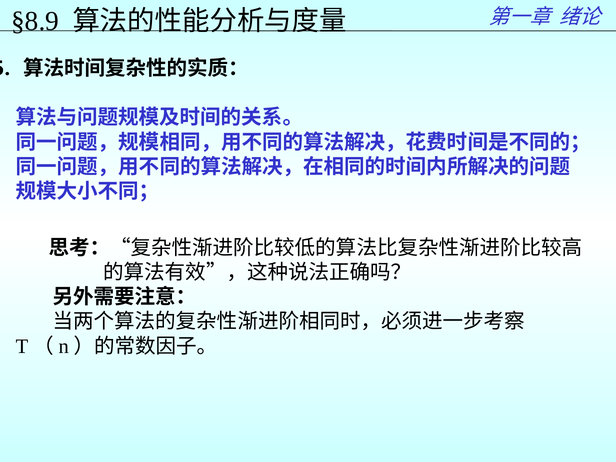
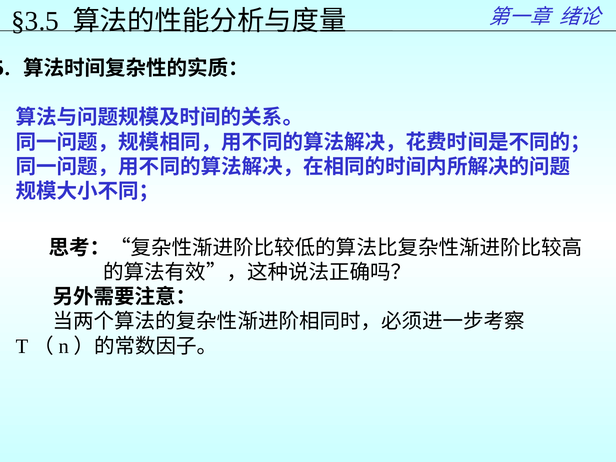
§8.9: §8.9 -> §3.5
